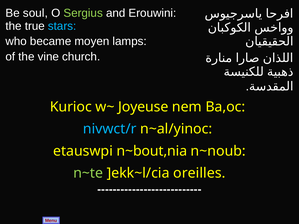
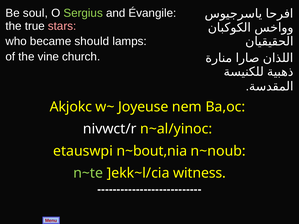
Erouwini: Erouwini -> Évangile
stars colour: light blue -> pink
moyen: moyen -> should
Kurioc: Kurioc -> Akjokc
nivwct/r colour: light blue -> white
oreilles: oreilles -> witness
